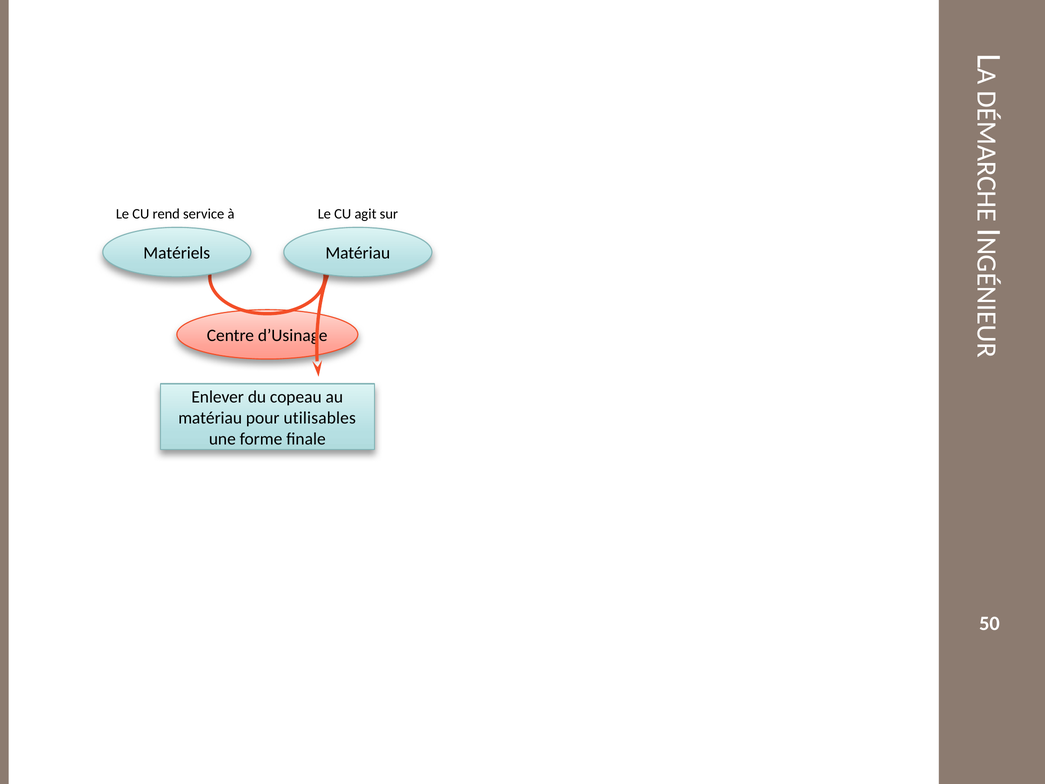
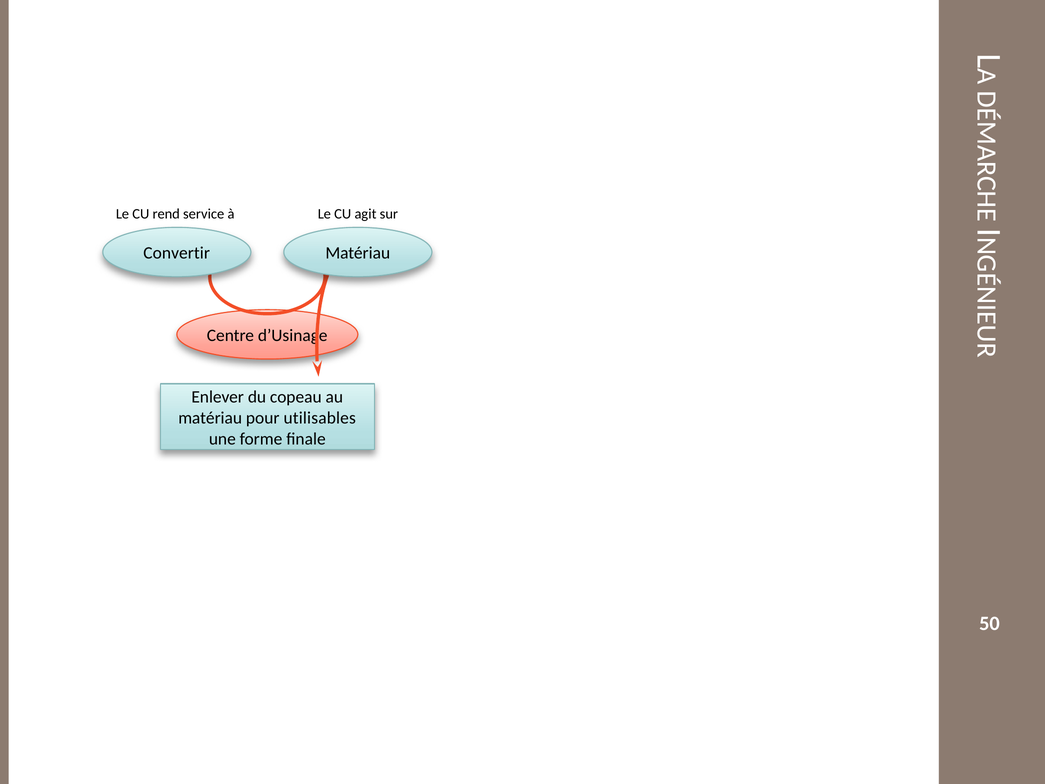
Matériels: Matériels -> Convertir
